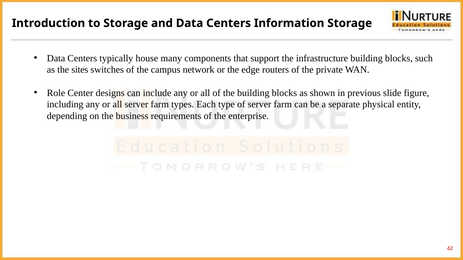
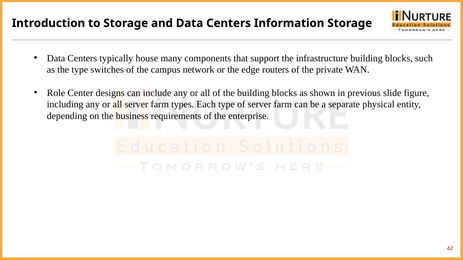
the sites: sites -> type
